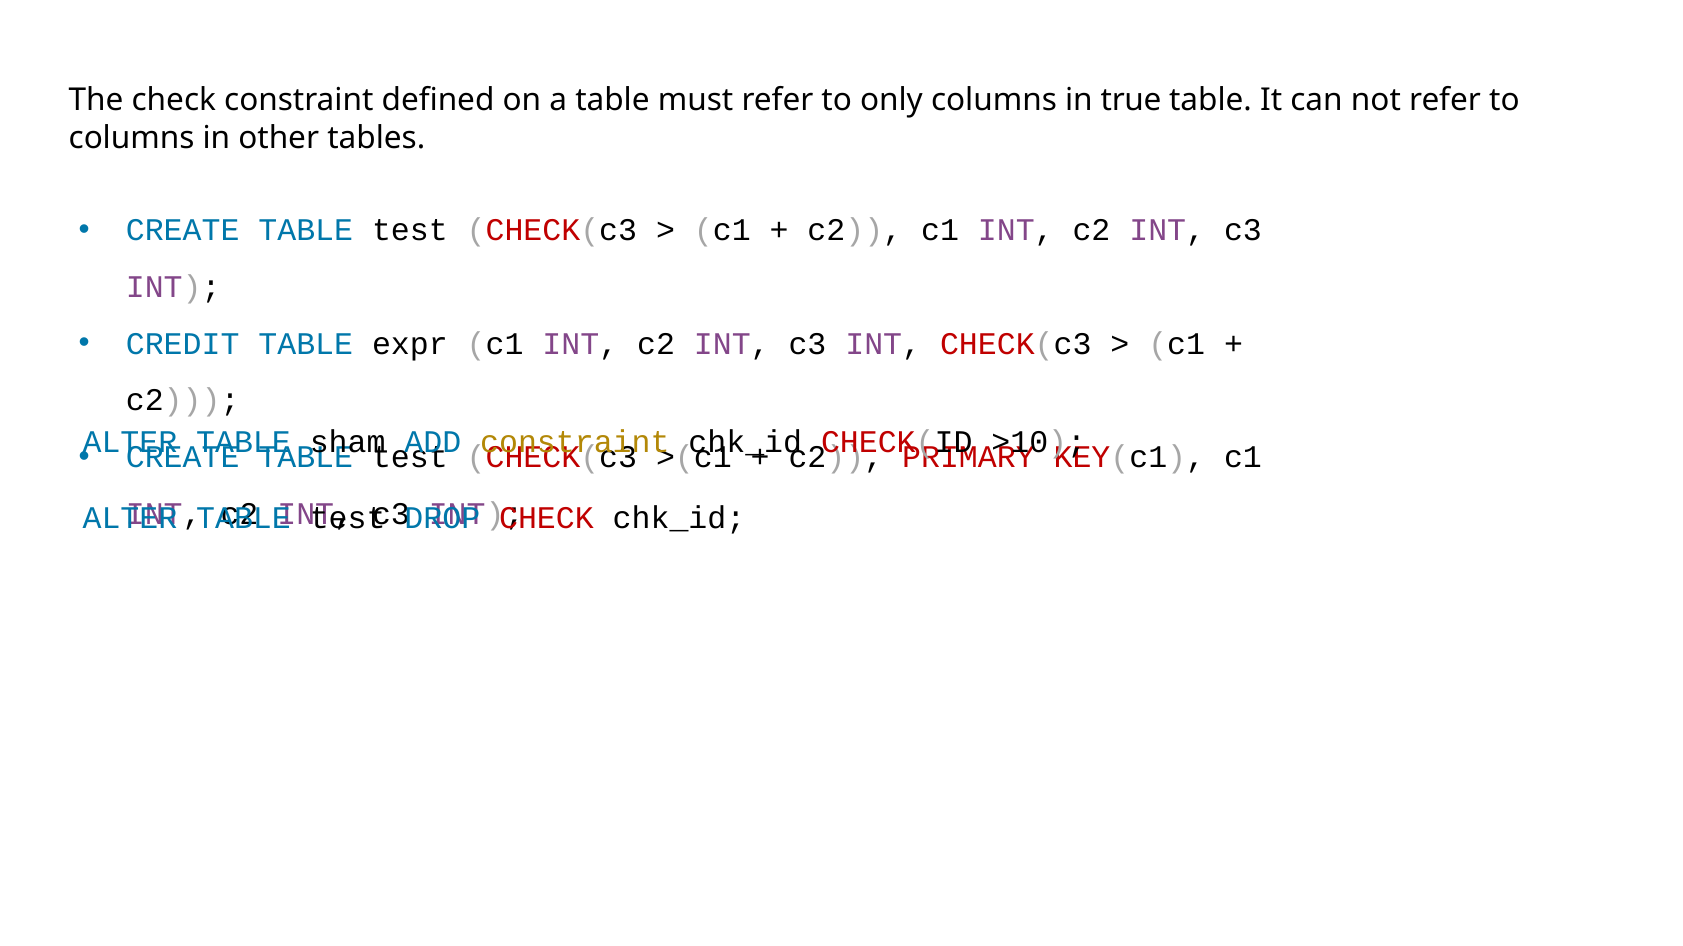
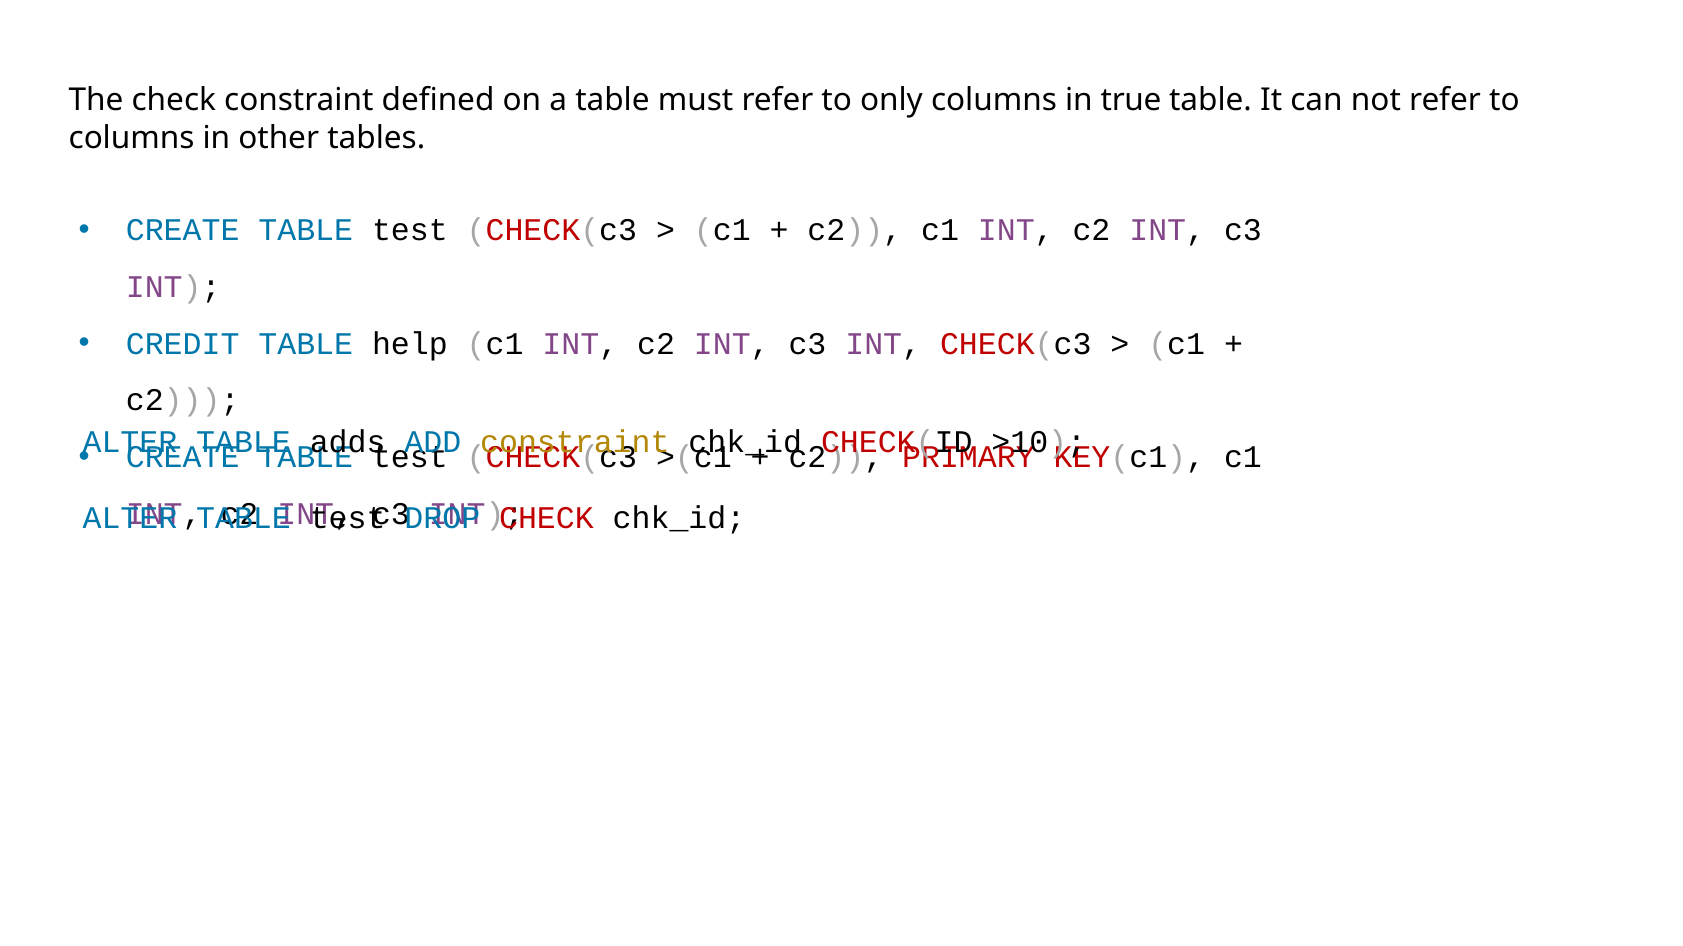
expr: expr -> help
sham: sham -> adds
